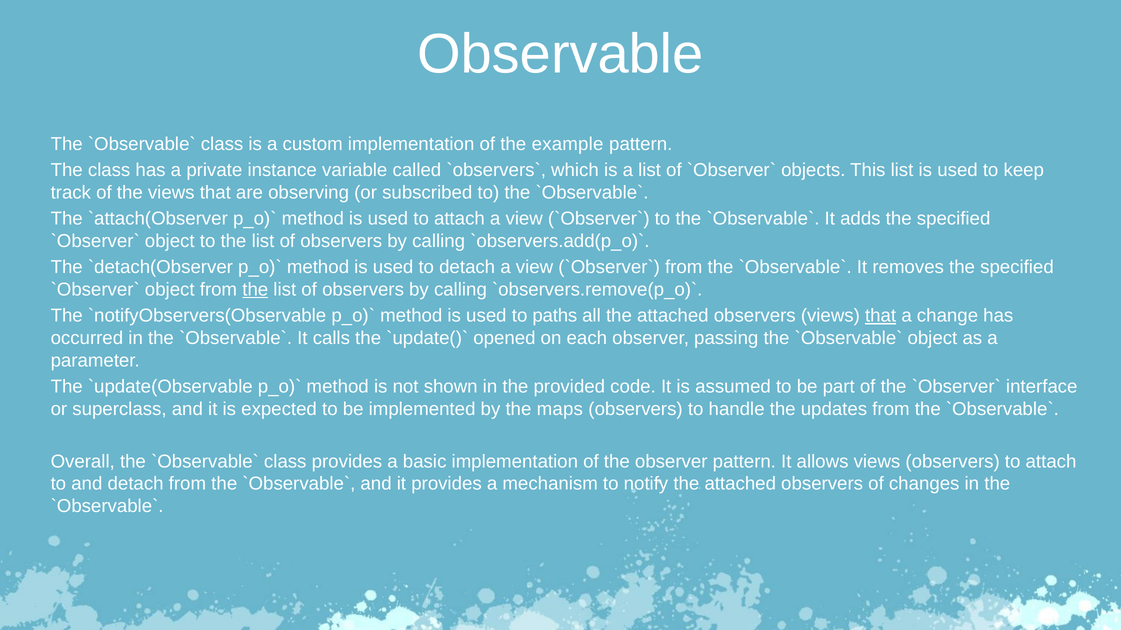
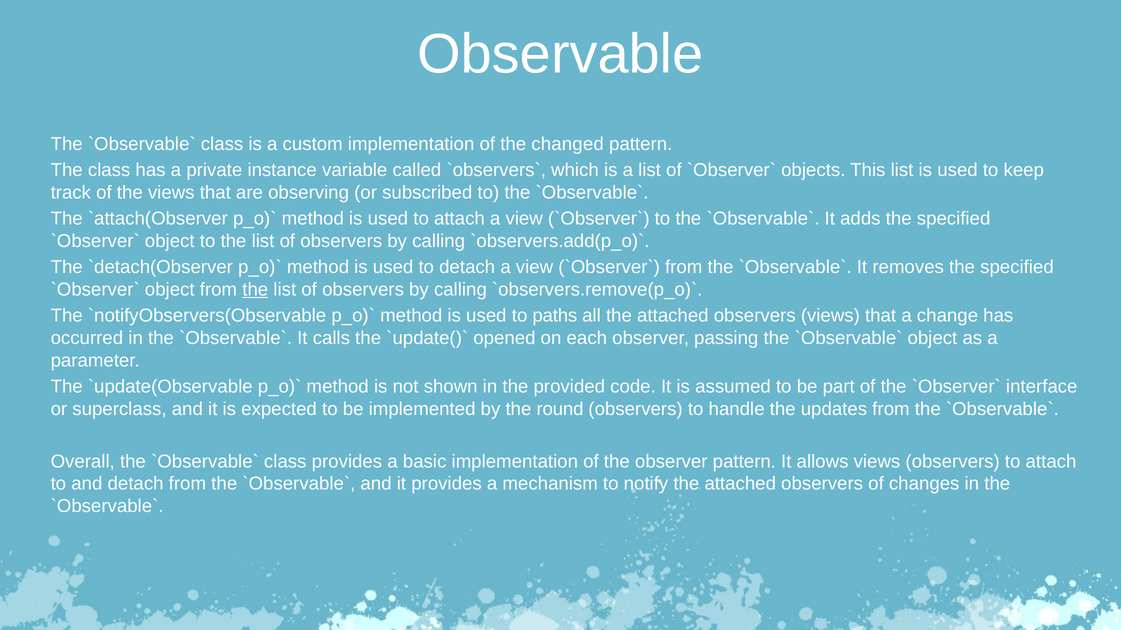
example: example -> changed
that at (881, 316) underline: present -> none
maps: maps -> round
